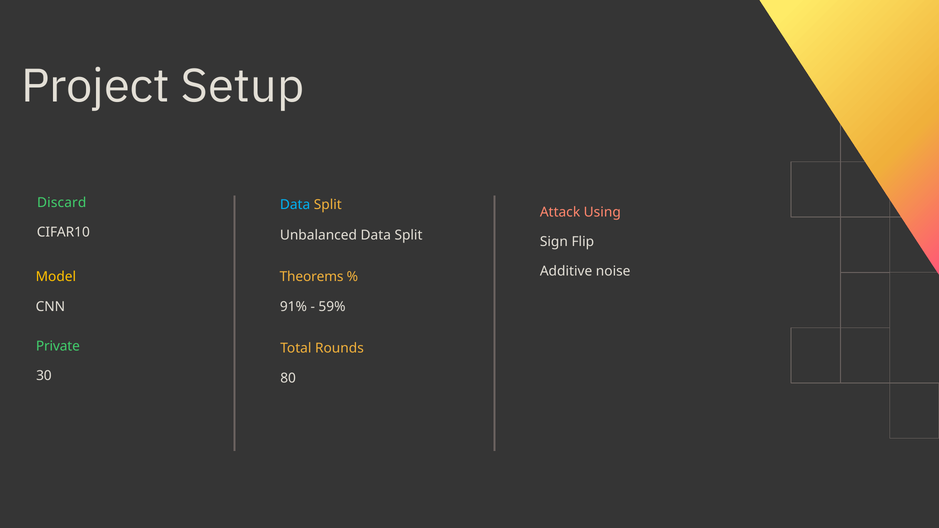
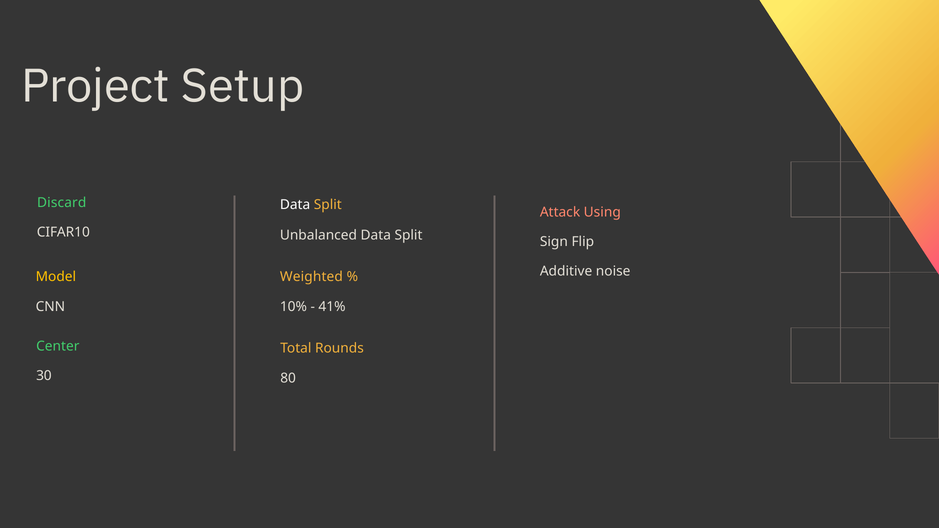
Data at (295, 205) colour: light blue -> white
Theorems: Theorems -> Weighted
91%: 91% -> 10%
59%: 59% -> 41%
Private: Private -> Center
